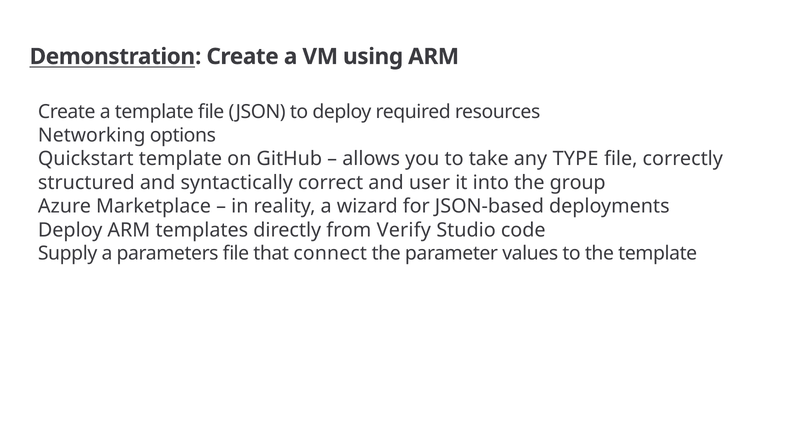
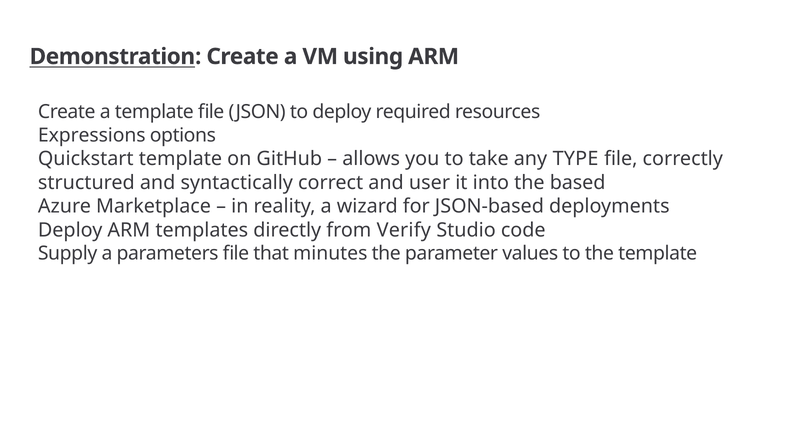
Networking: Networking -> Expressions
group: group -> based
connect: connect -> minutes
